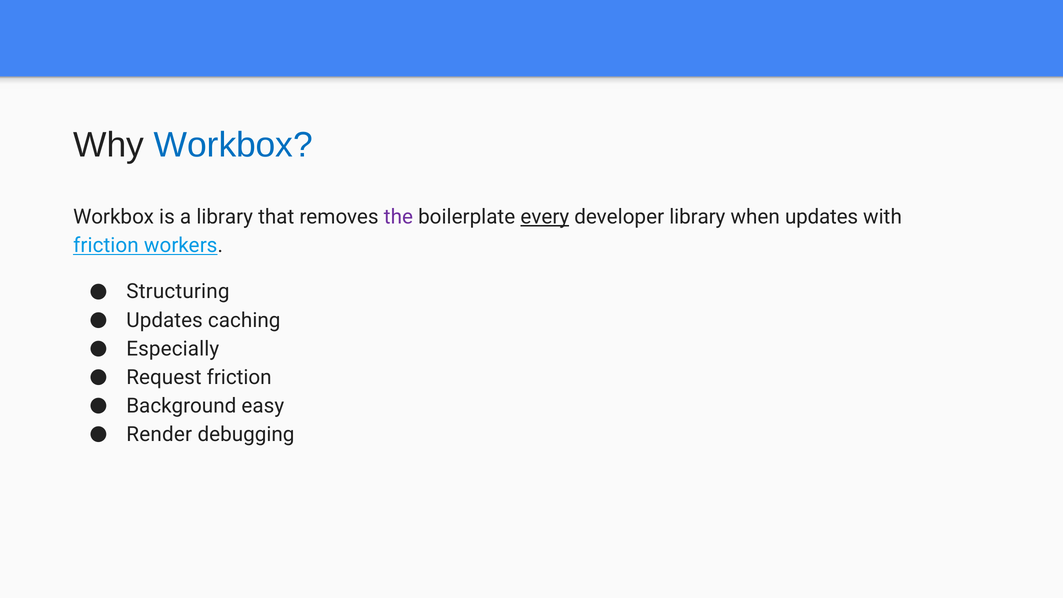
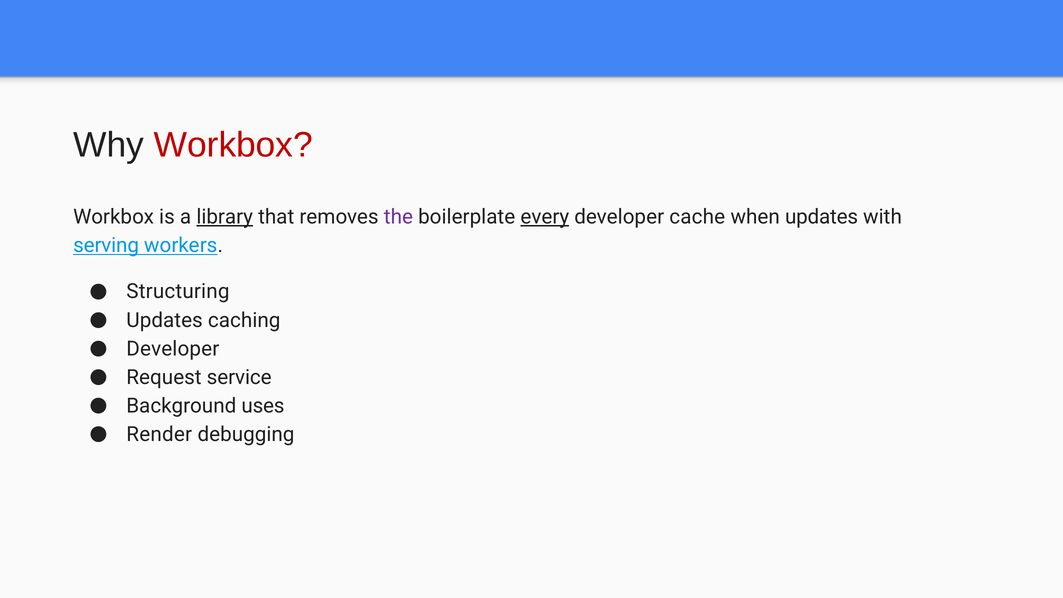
Workbox at (233, 145) colour: blue -> red
library at (225, 217) underline: none -> present
developer library: library -> cache
friction at (106, 245): friction -> serving
Especially at (173, 349): Especially -> Developer
Request friction: friction -> service
easy: easy -> uses
